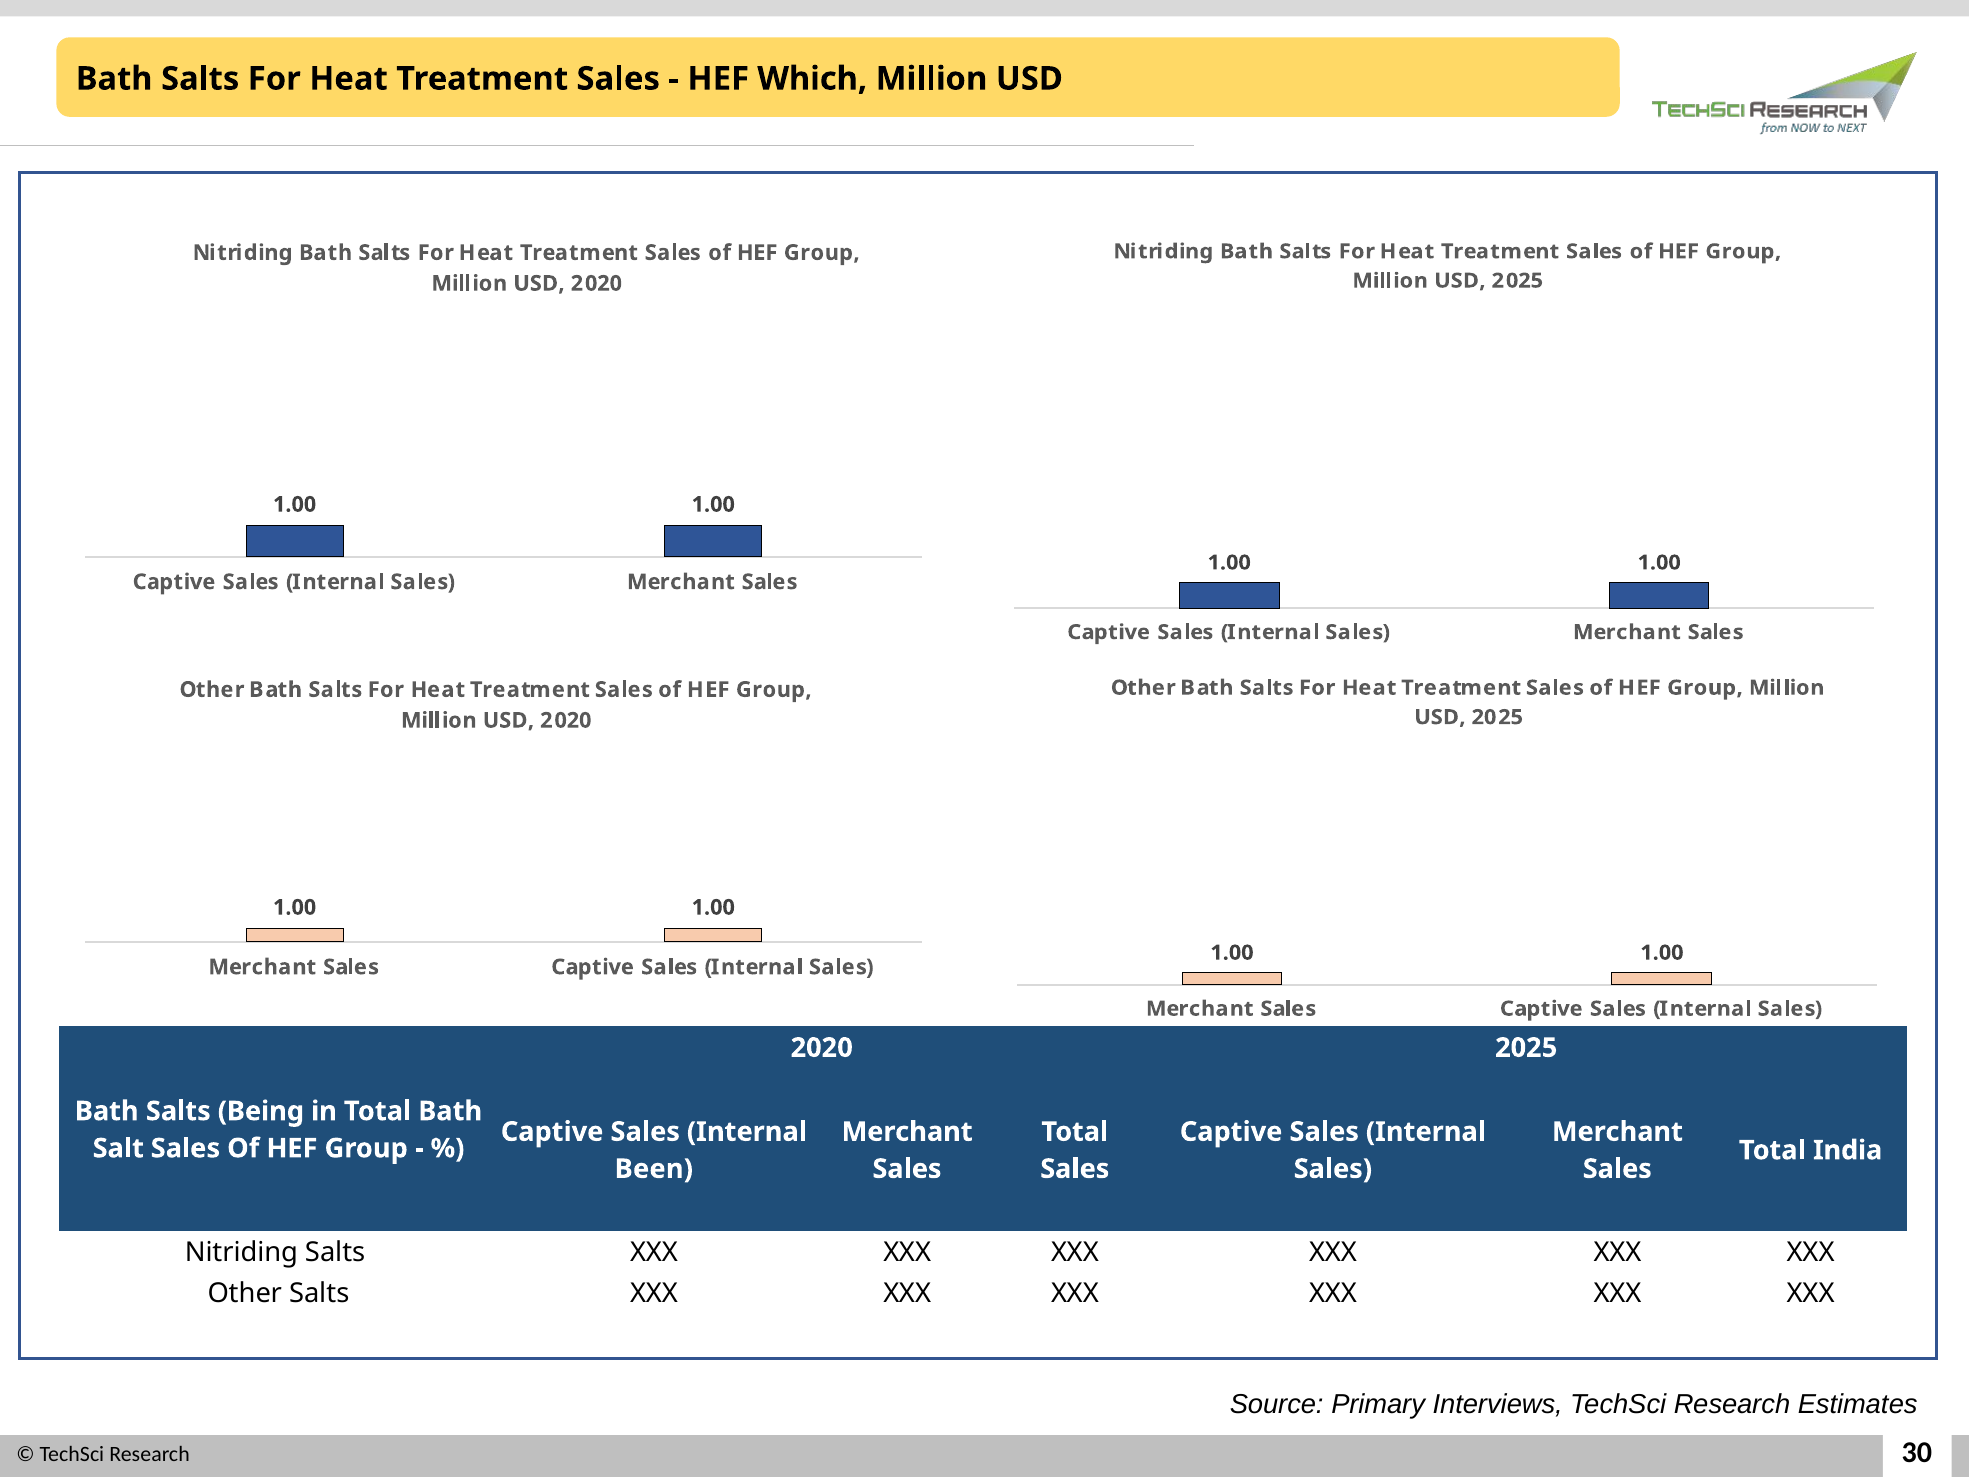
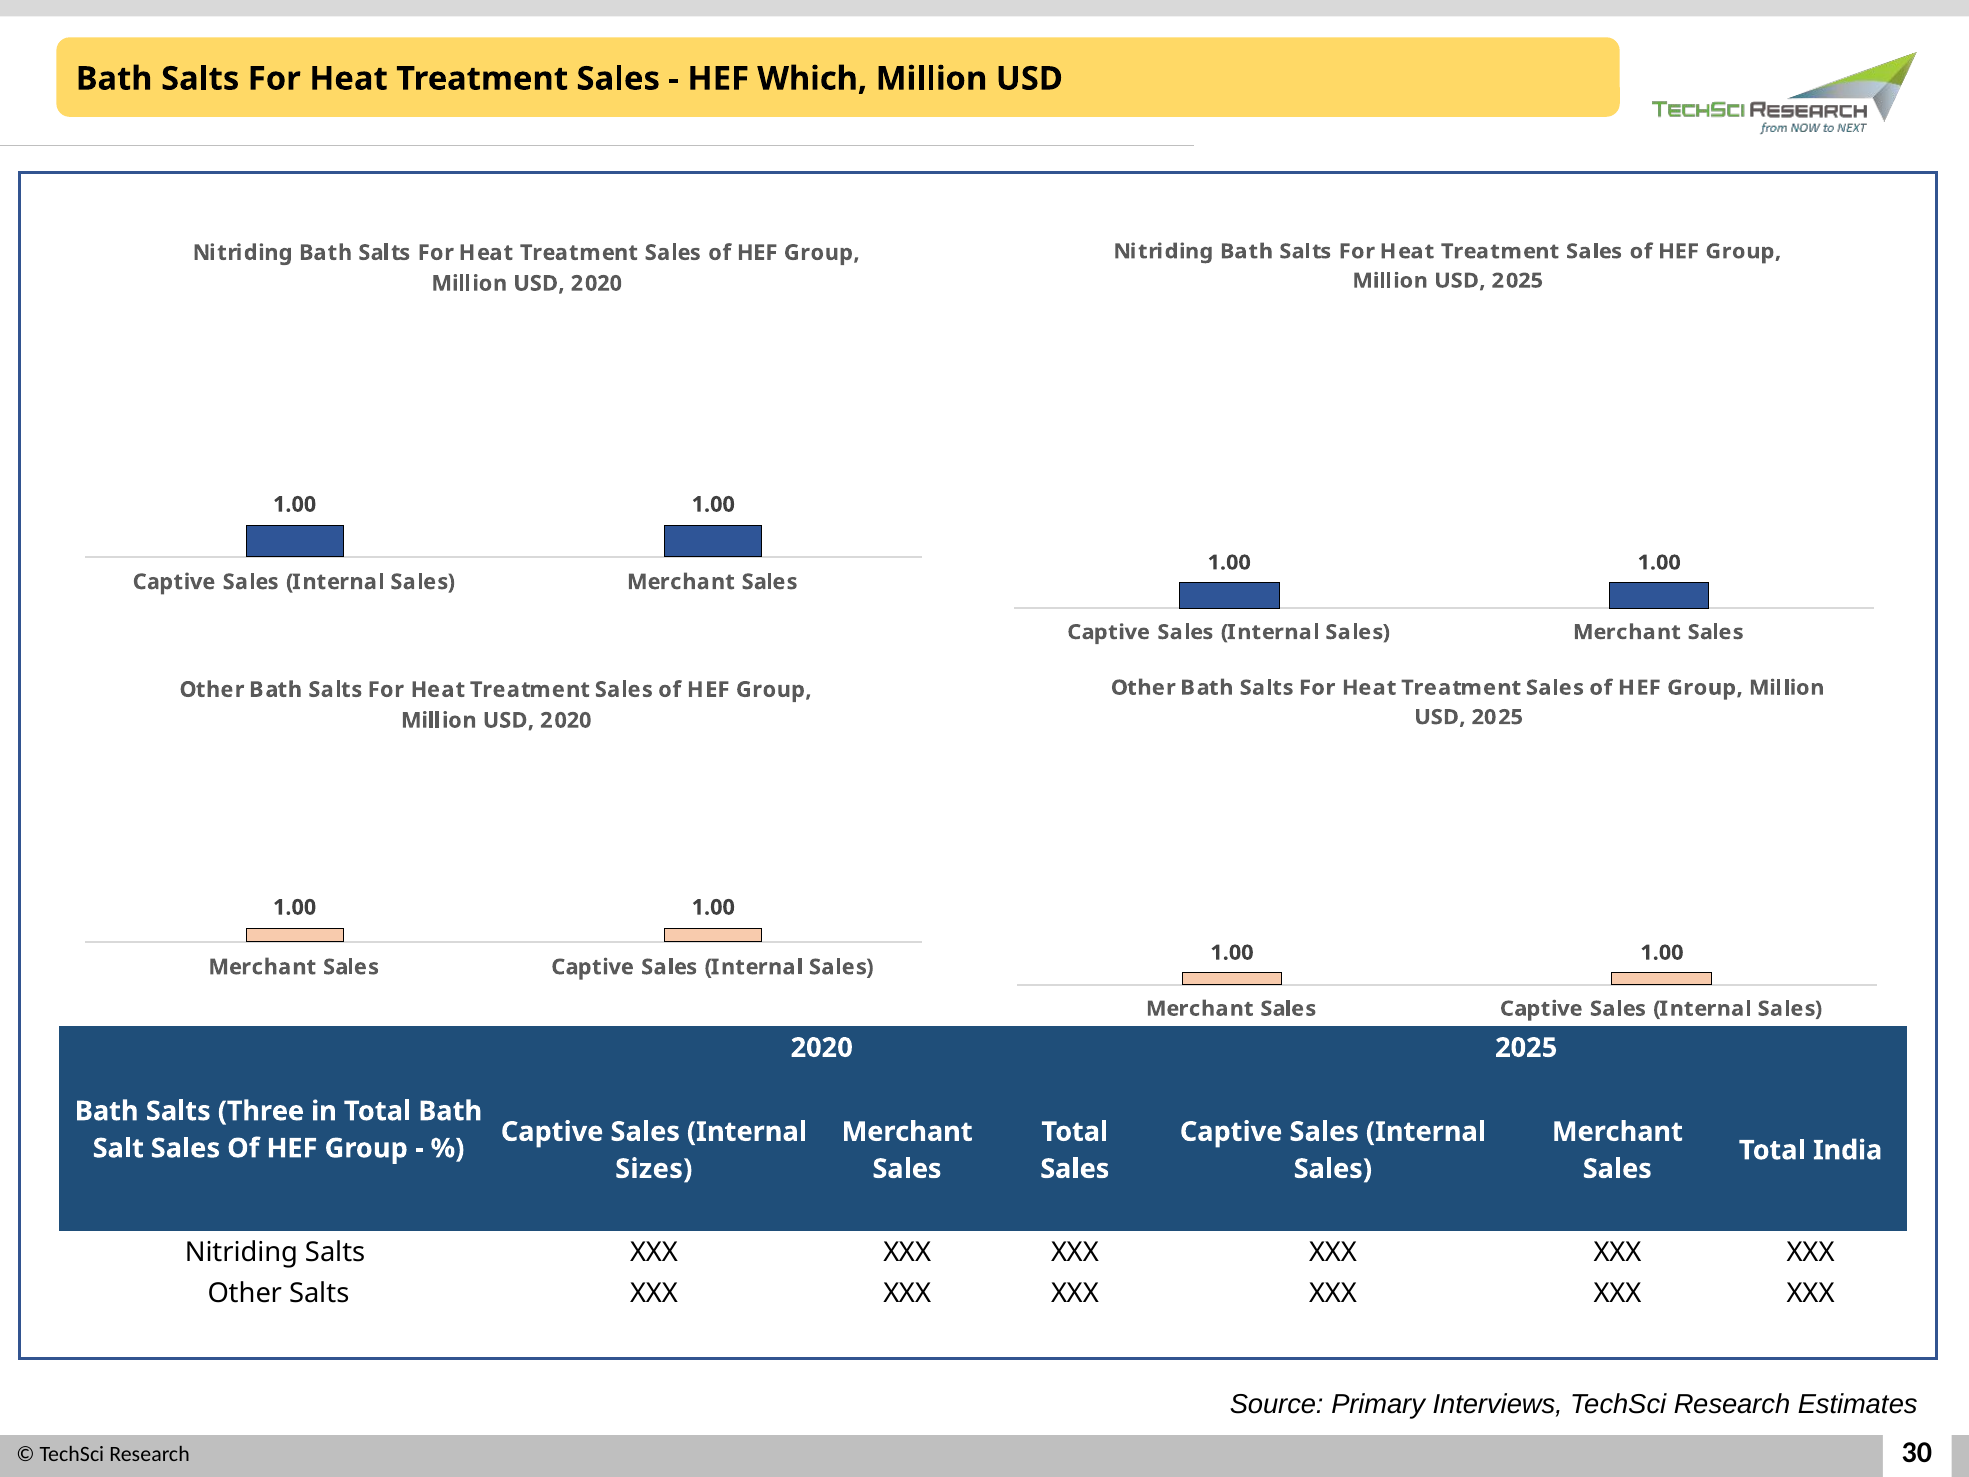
Being: Being -> Three
Been: Been -> Sizes
